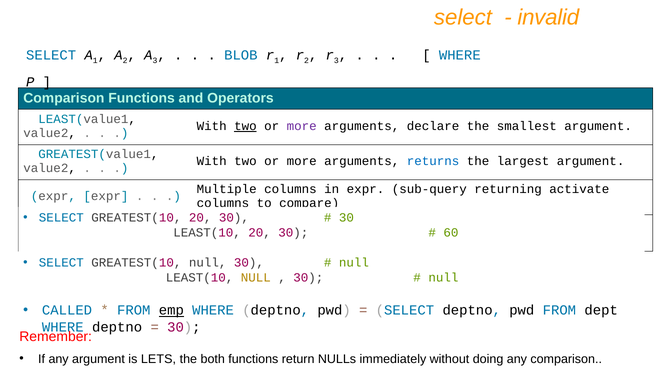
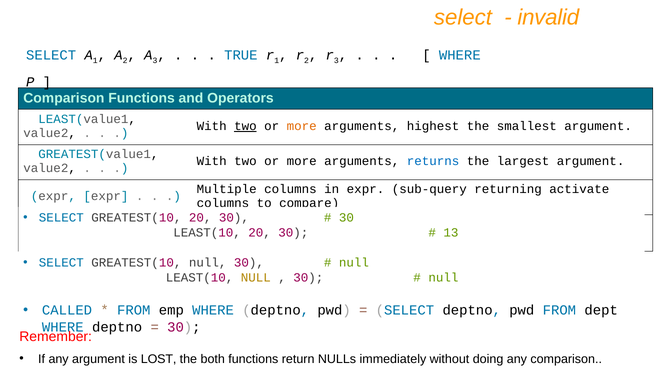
BLOB: BLOB -> TRUE
more at (302, 126) colour: purple -> orange
declare: declare -> highest
60: 60 -> 13
emp underline: present -> none
LETS: LETS -> LOST
